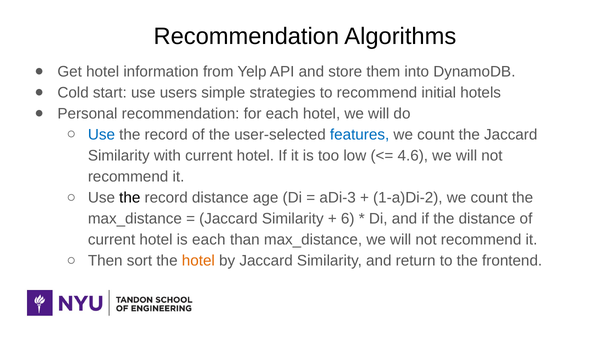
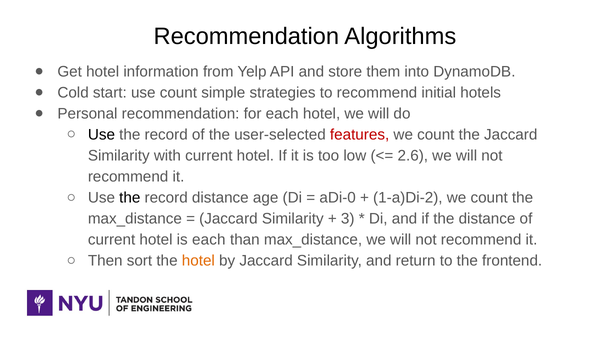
use users: users -> count
Use at (101, 135) colour: blue -> black
features colour: blue -> red
4.6: 4.6 -> 2.6
aDi-3: aDi-3 -> aDi-0
6: 6 -> 3
